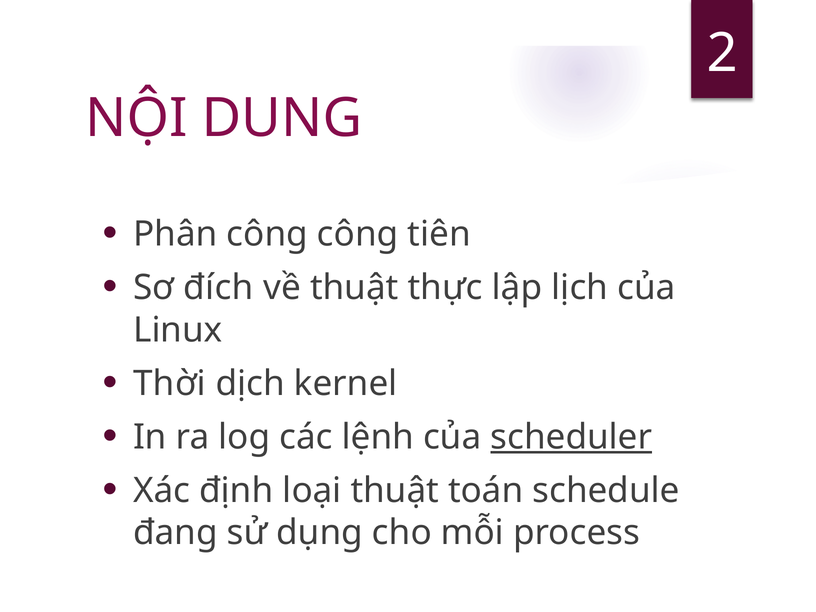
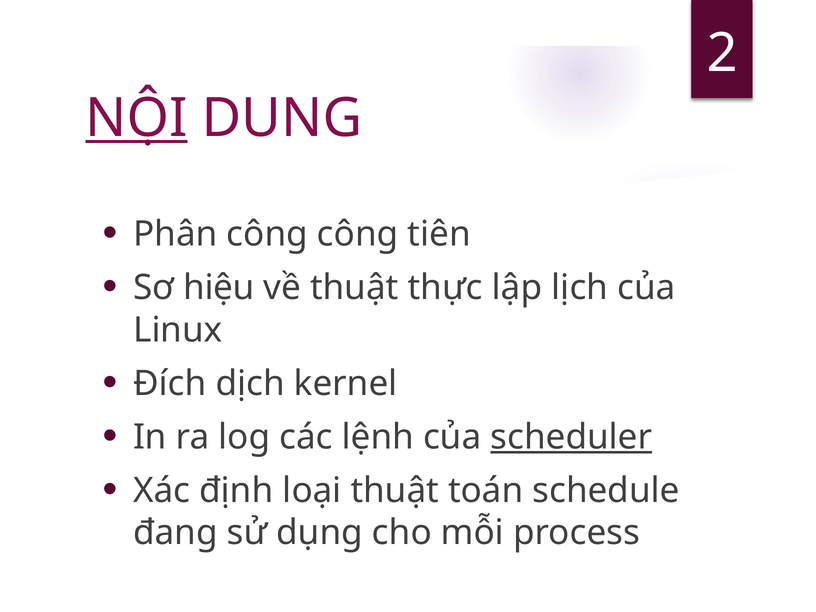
NỘI underline: none -> present
đích: đích -> hiệu
Thời: Thời -> Đích
